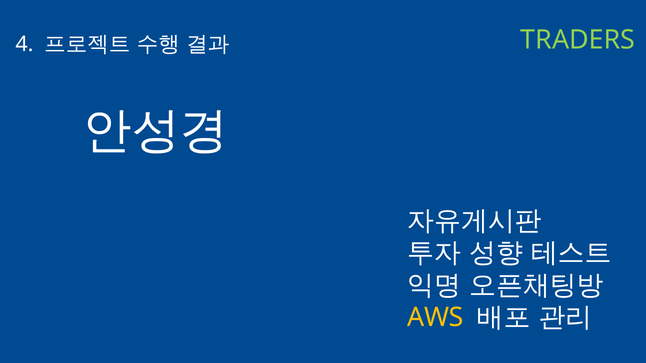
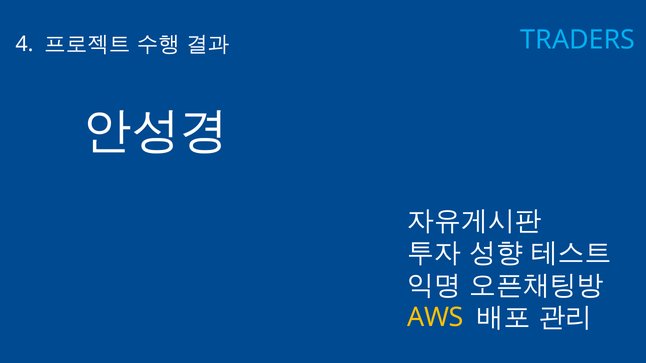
TRADERS colour: light green -> light blue
